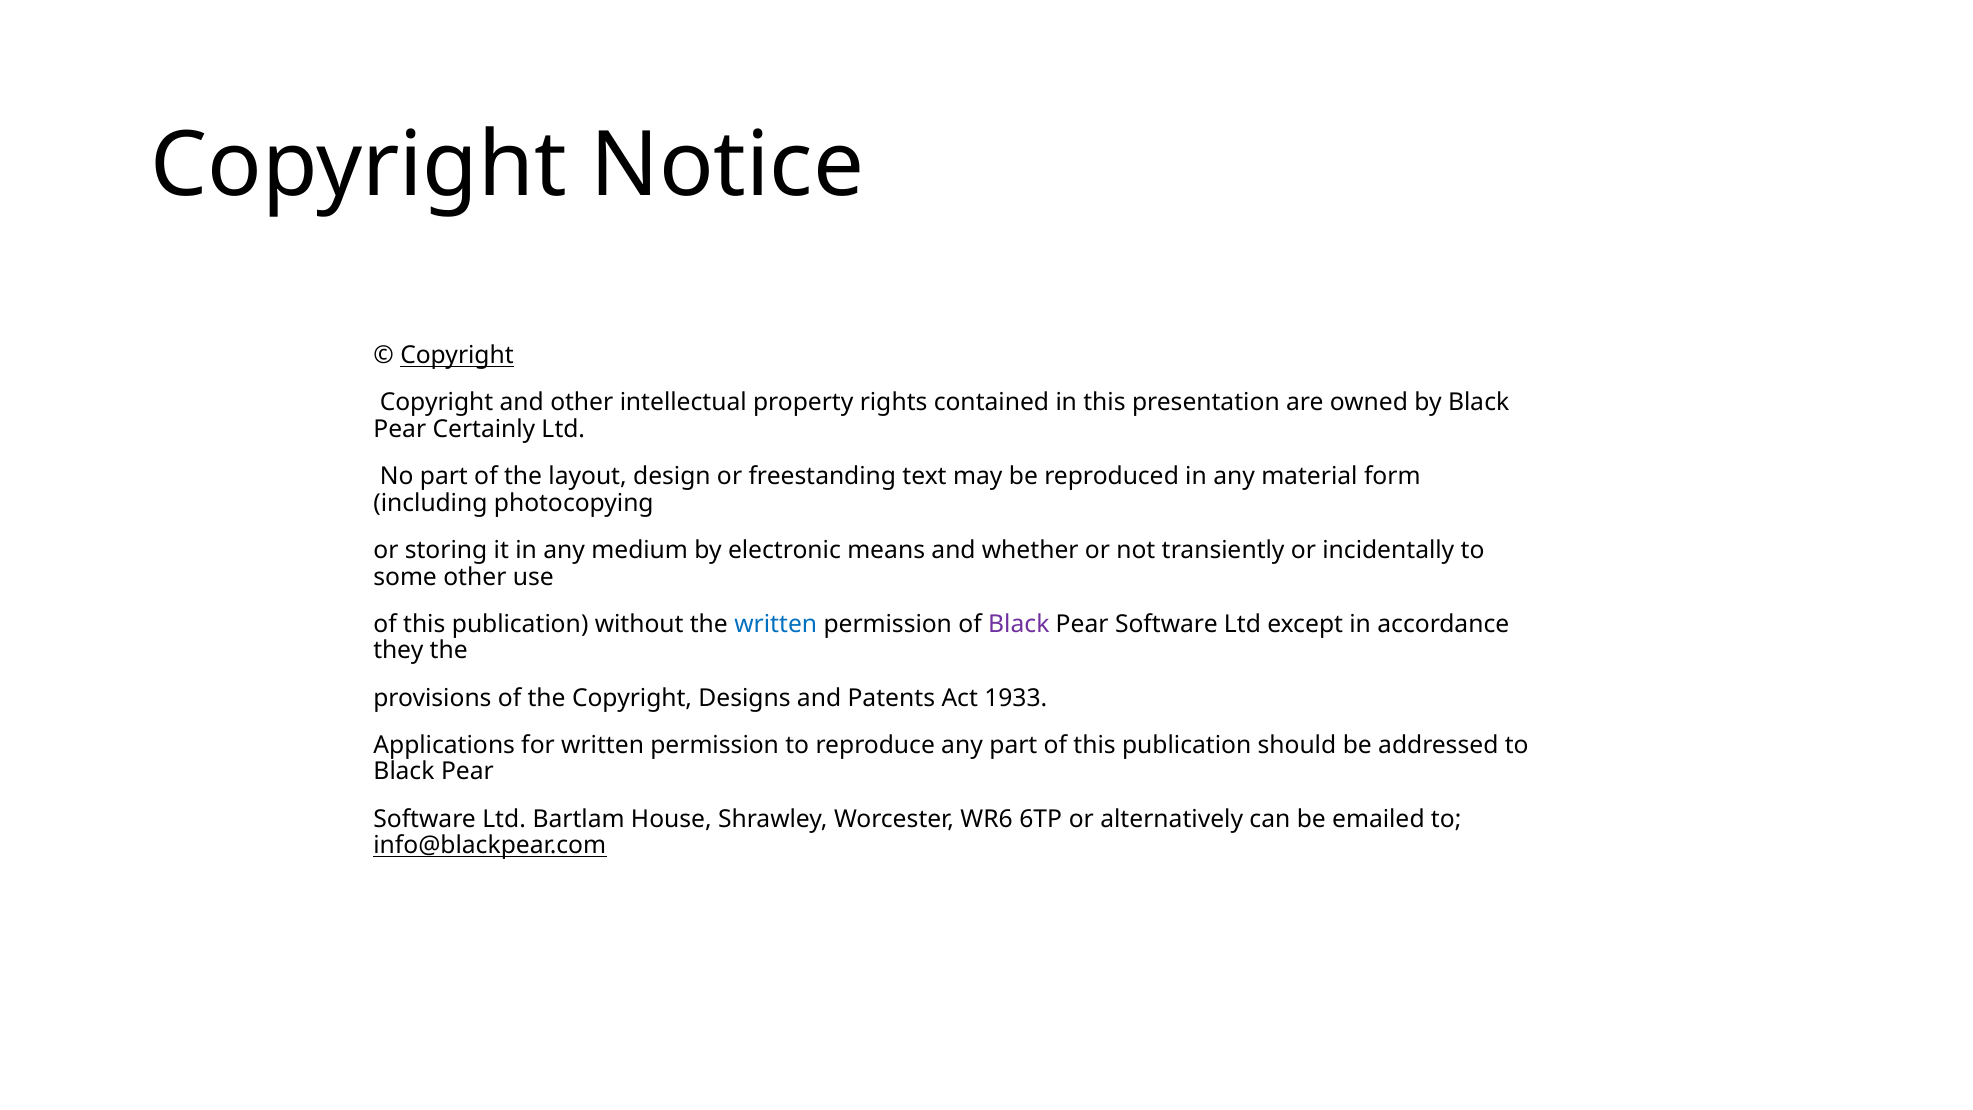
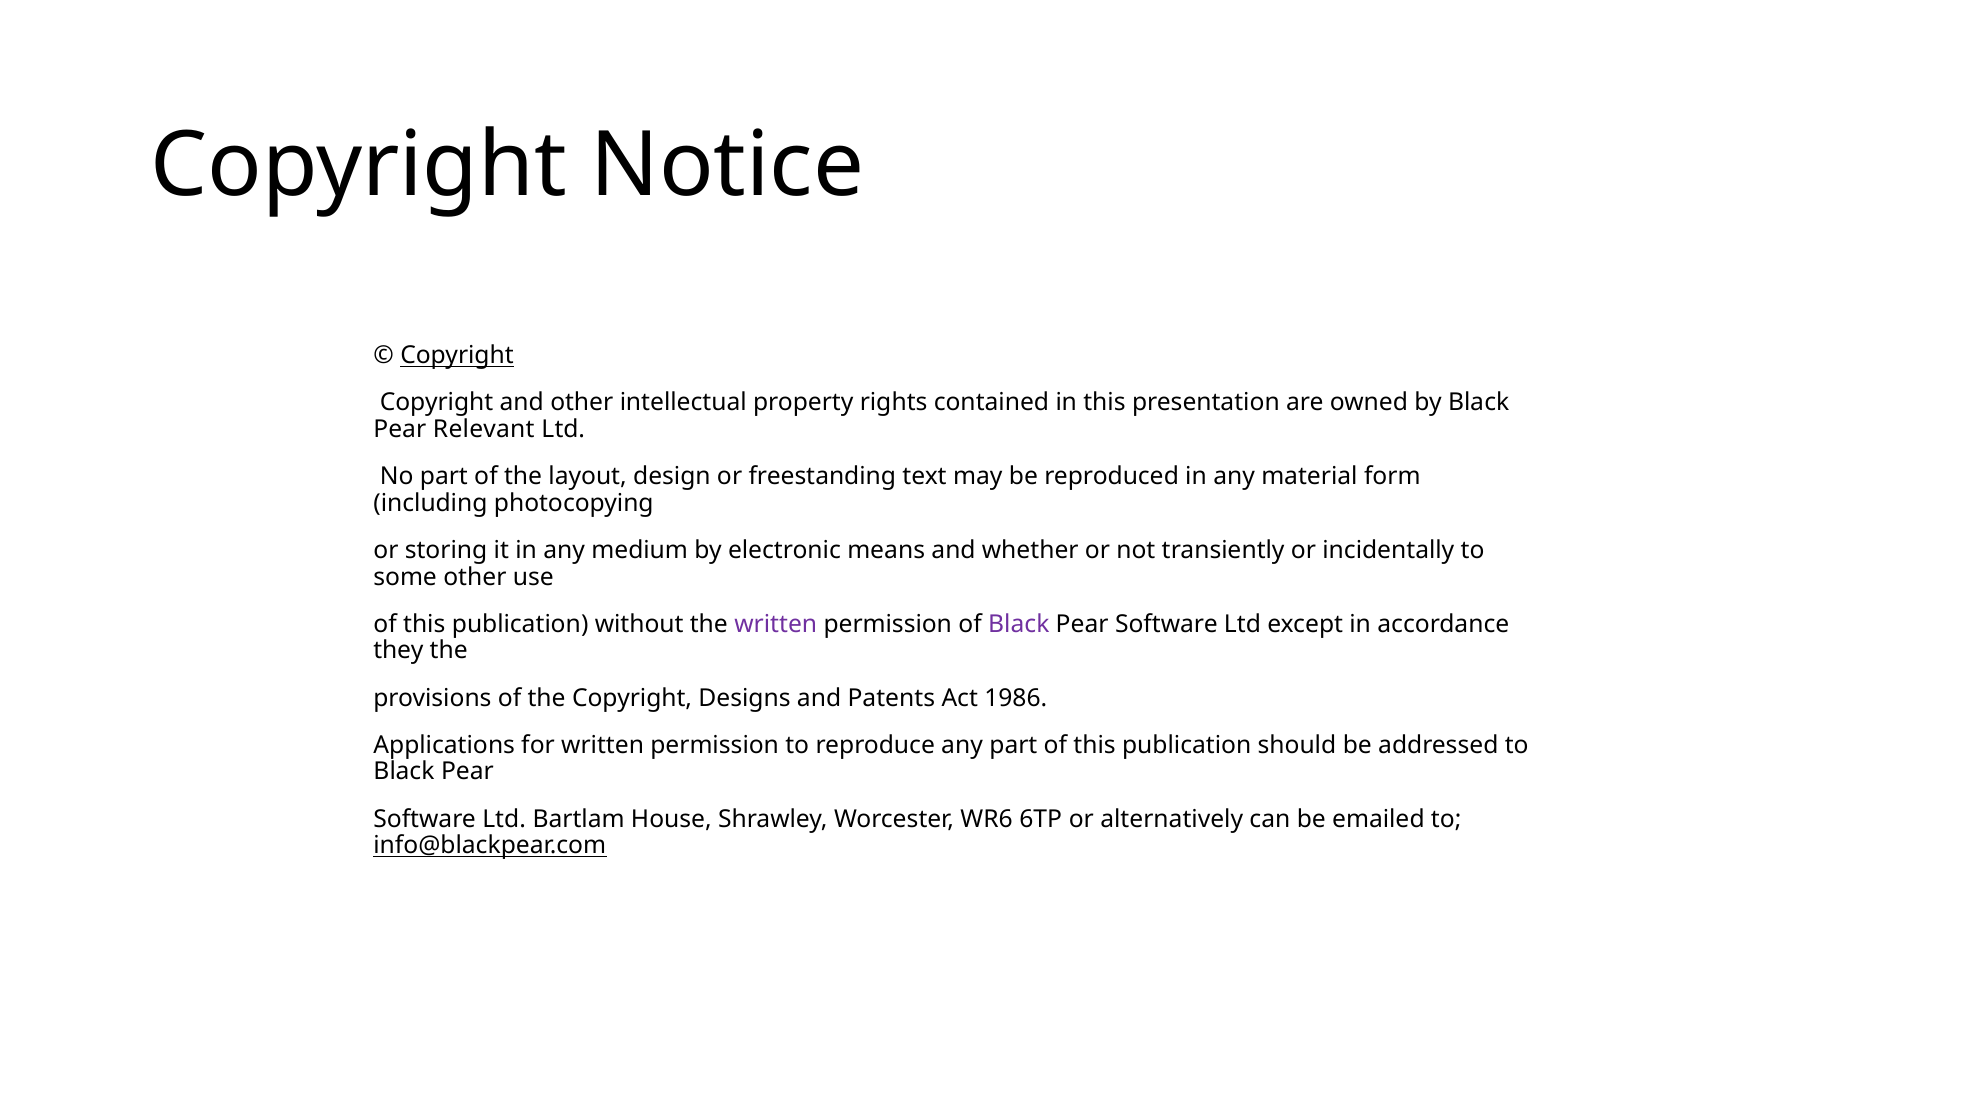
Certainly: Certainly -> Relevant
written at (776, 624) colour: blue -> purple
1933: 1933 -> 1986
